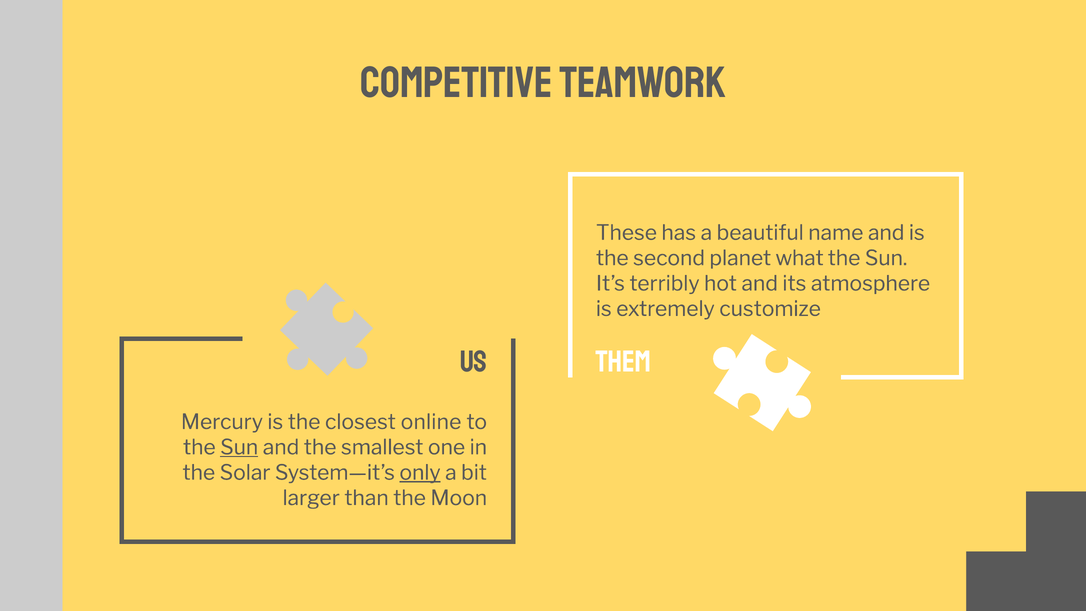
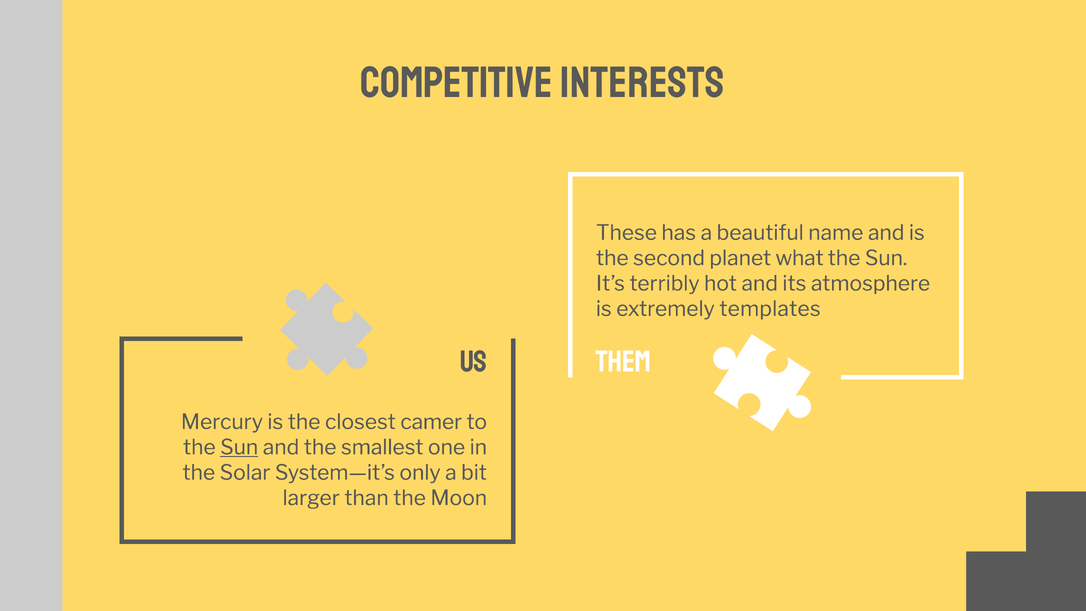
TEAMWORK: TEAMWORK -> INTERESTS
customize: customize -> templates
online: online -> camer
only underline: present -> none
